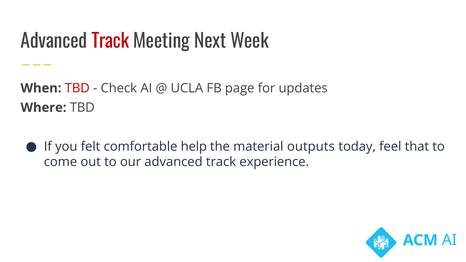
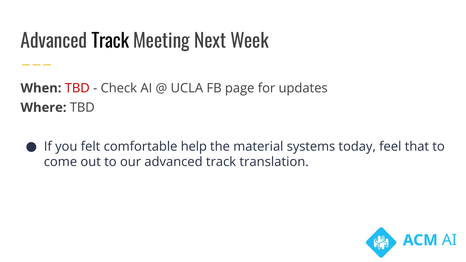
Track at (110, 41) colour: red -> black
outputs: outputs -> systems
experience: experience -> translation
